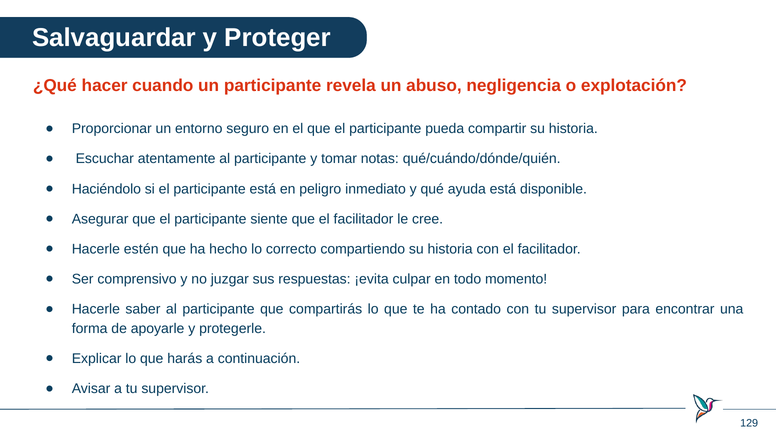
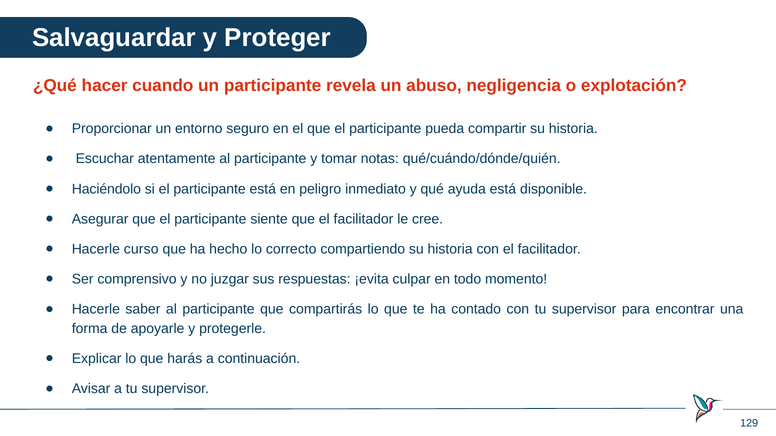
estén: estén -> curso
